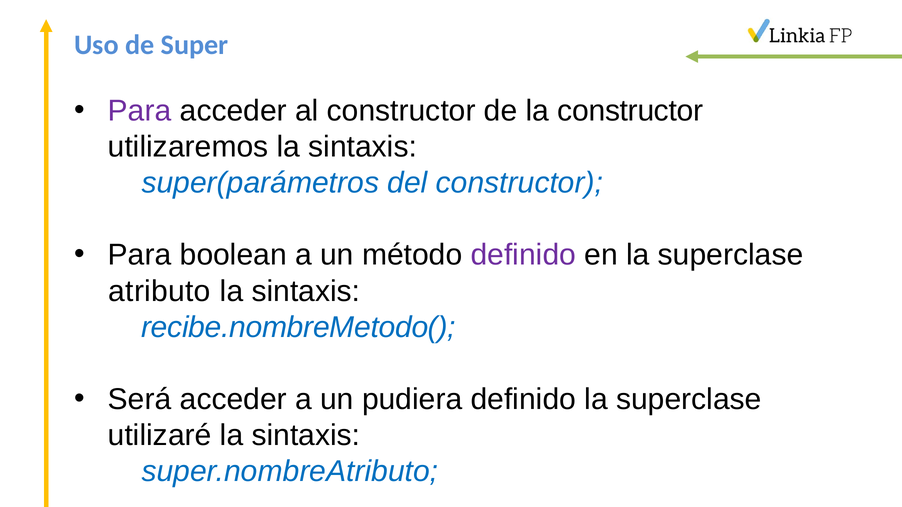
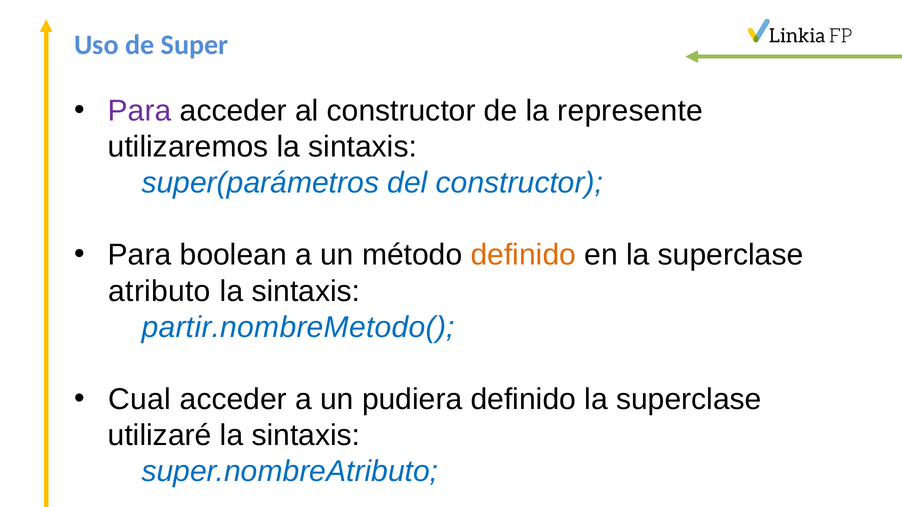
la constructor: constructor -> represente
definido at (523, 255) colour: purple -> orange
recibe.nombreMetodo(: recibe.nombreMetodo( -> partir.nombreMetodo(
Será: Será -> Cual
